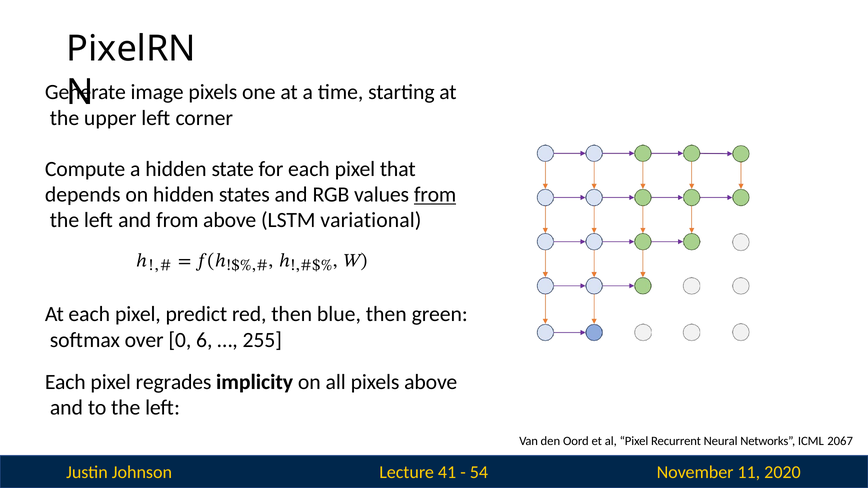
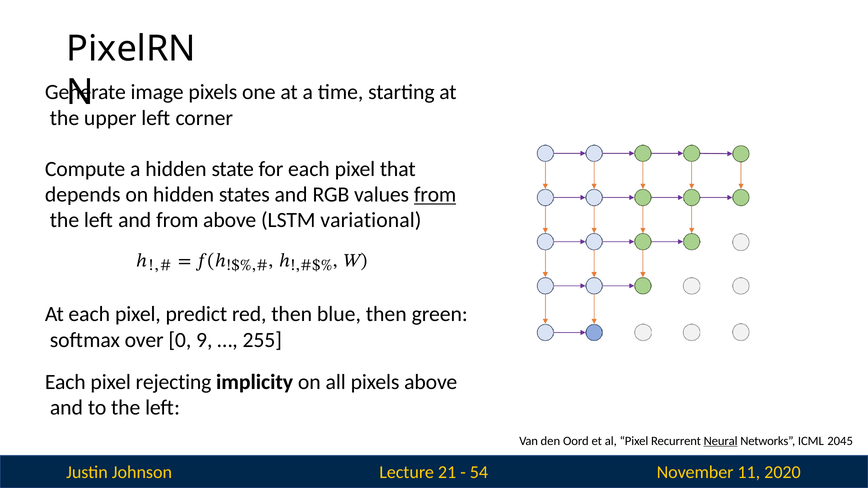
6: 6 -> 9
regrades: regrades -> rejecting
Neural underline: none -> present
2067: 2067 -> 2045
41: 41 -> 21
